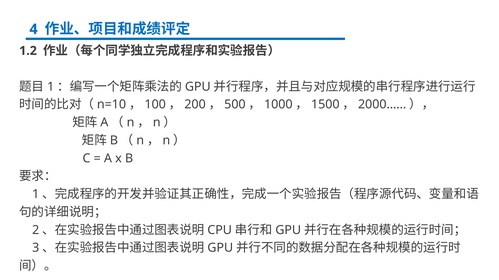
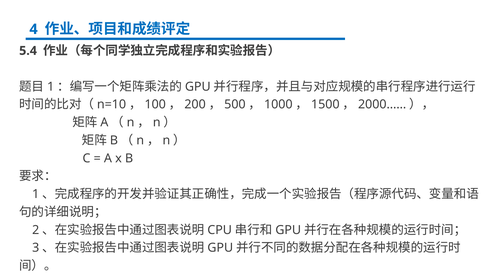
1.2: 1.2 -> 5.4
